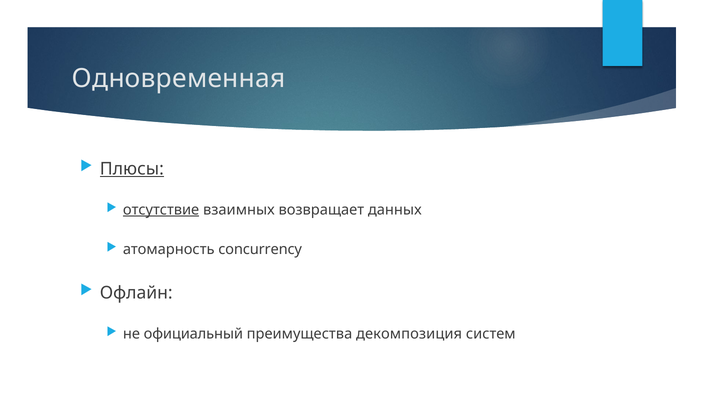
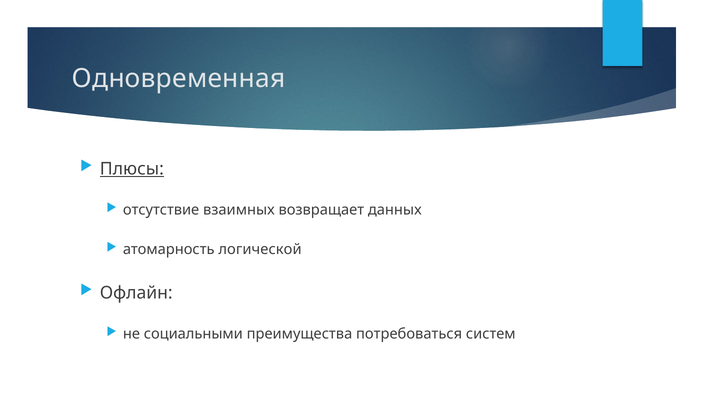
отсутствие underline: present -> none
concurrency: concurrency -> логической
официальный: официальный -> социальными
декомпозиция: декомпозиция -> потребоваться
